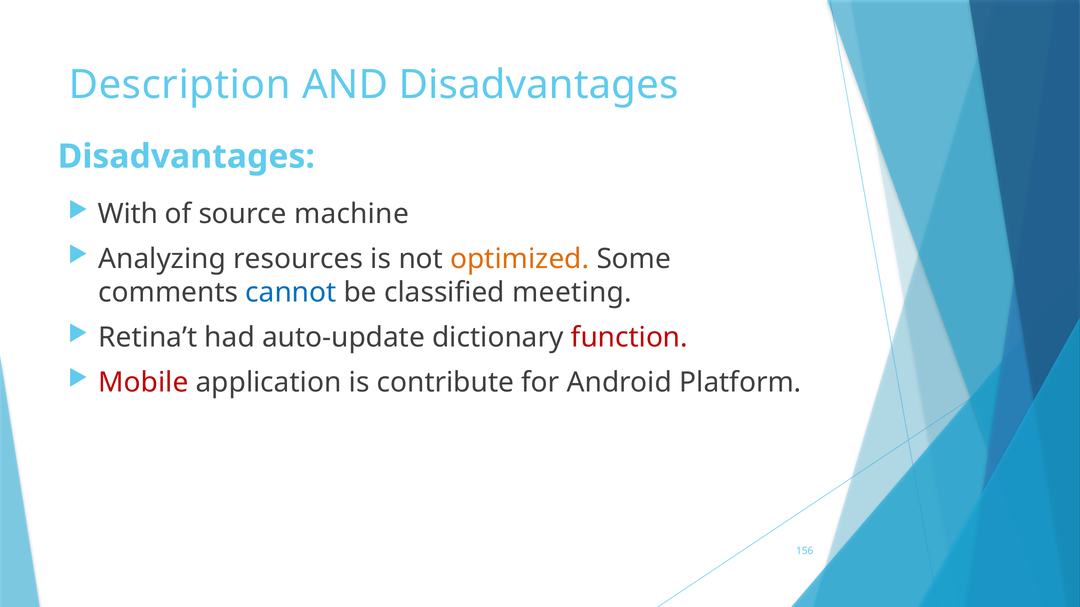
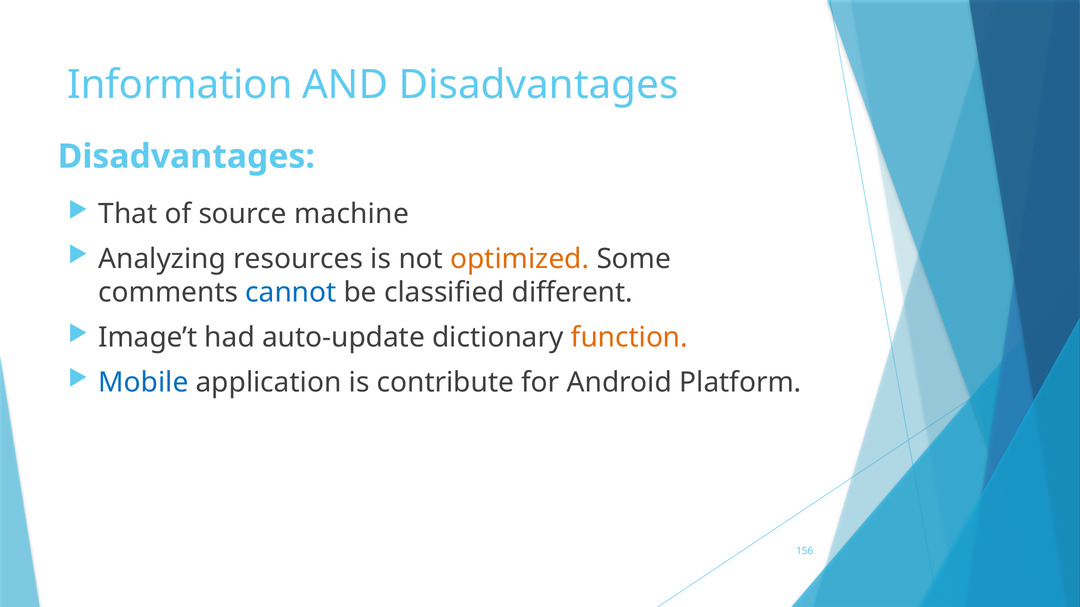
Description: Description -> Information
With: With -> That
meeting: meeting -> different
Retina’t: Retina’t -> Image’t
function colour: red -> orange
Mobile colour: red -> blue
